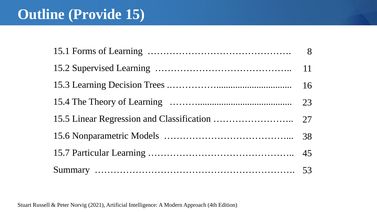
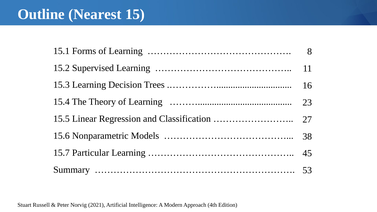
Provide: Provide -> Nearest
